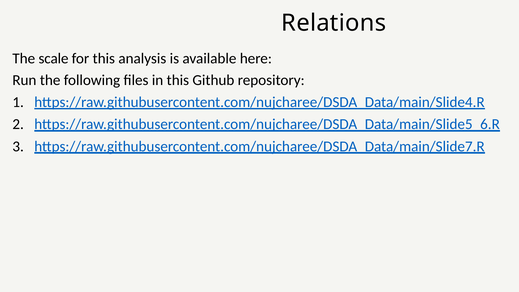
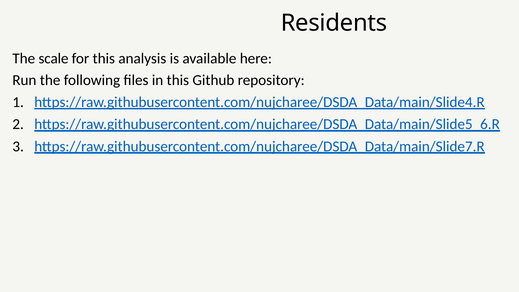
Relations: Relations -> Residents
